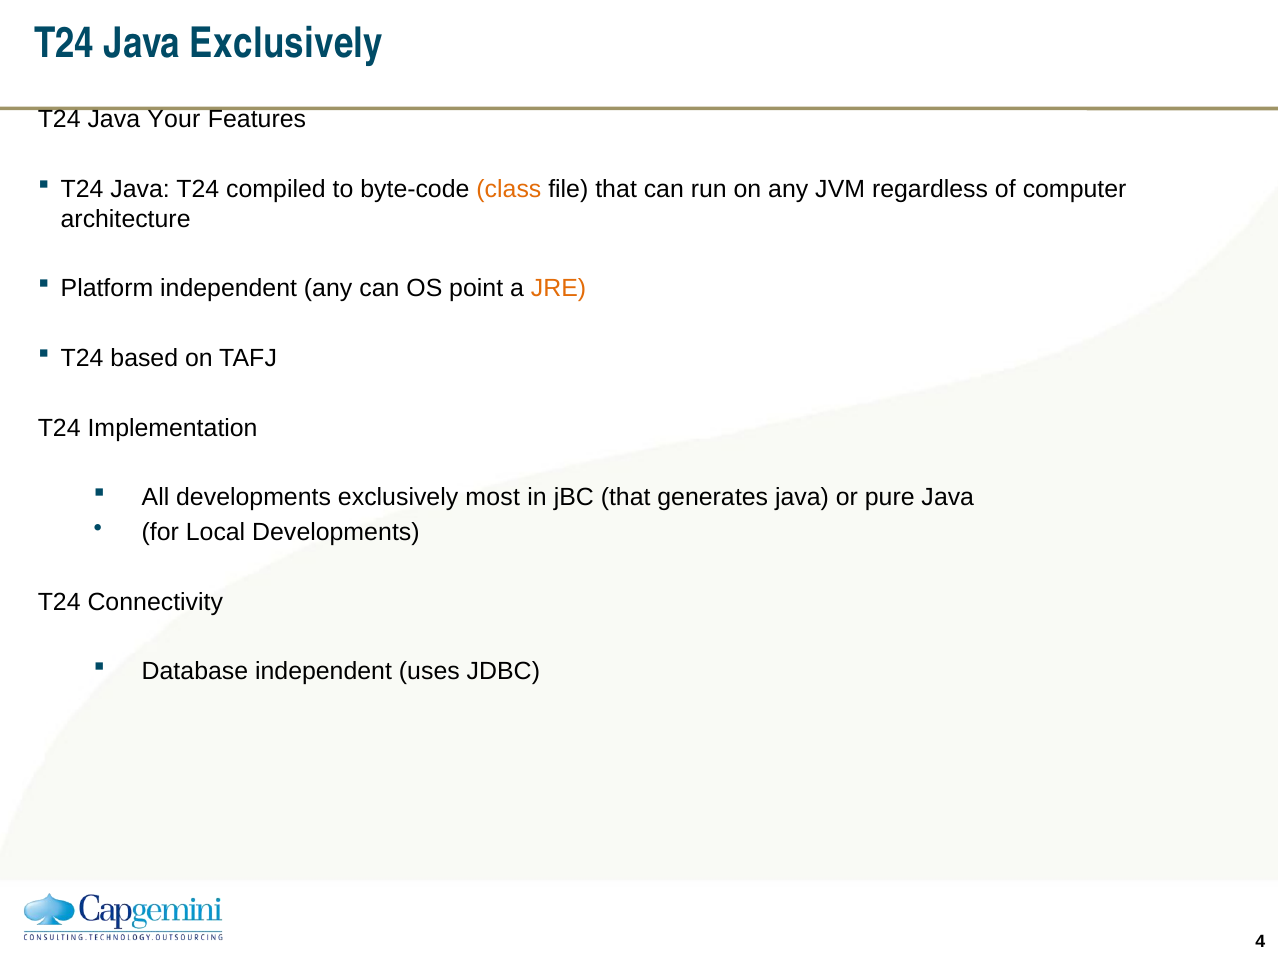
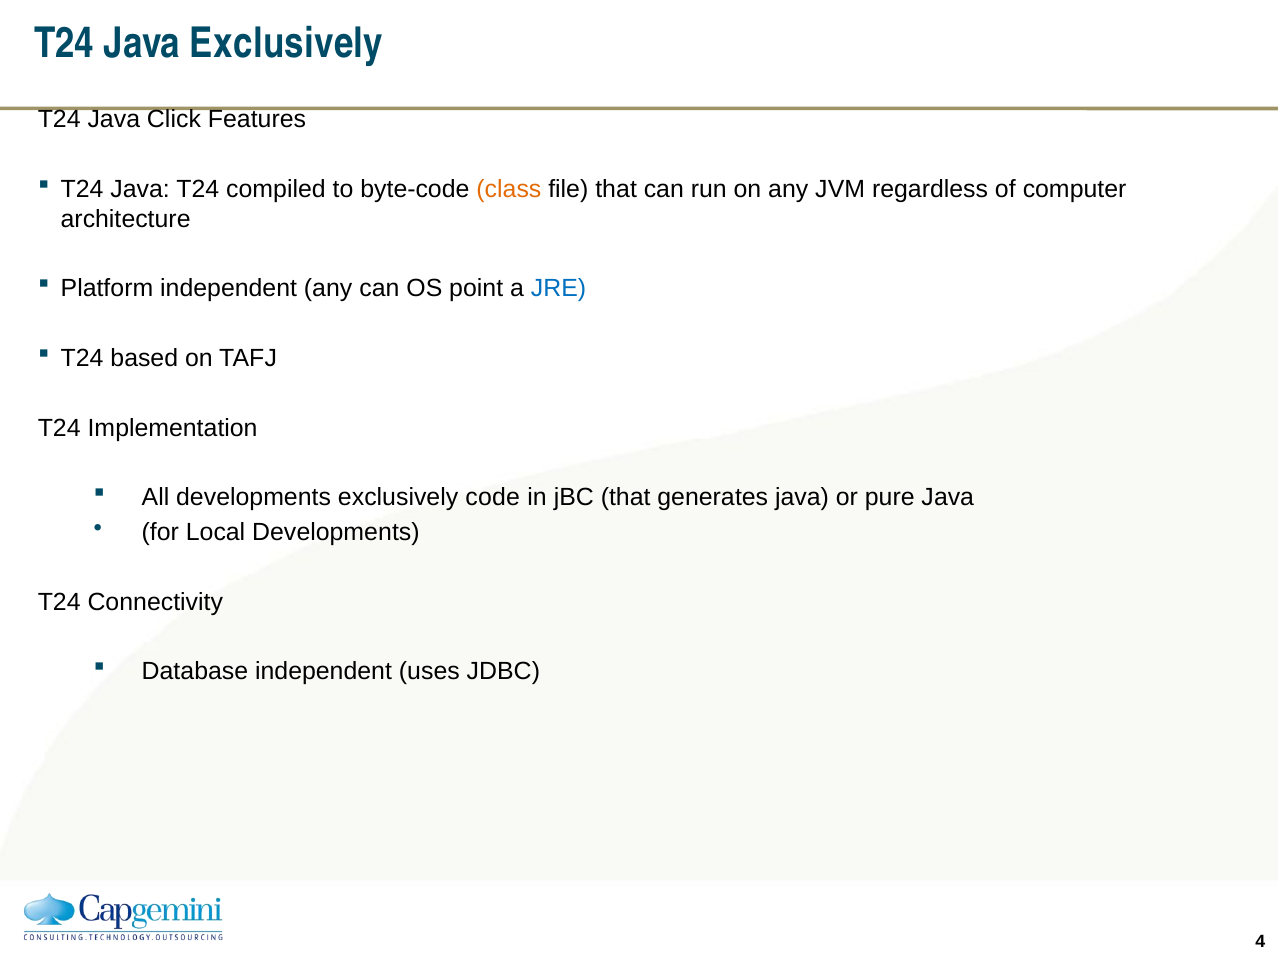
Your: Your -> Click
JRE colour: orange -> blue
most: most -> code
